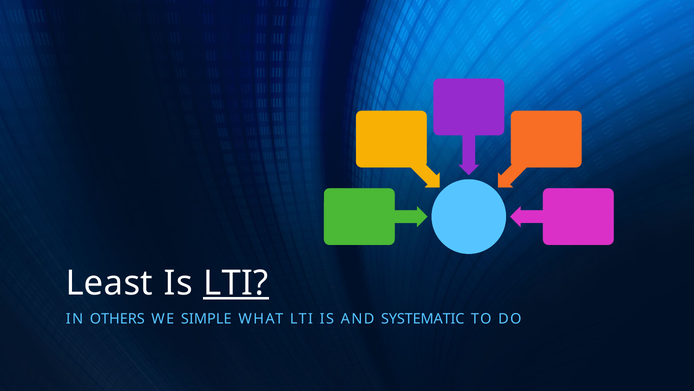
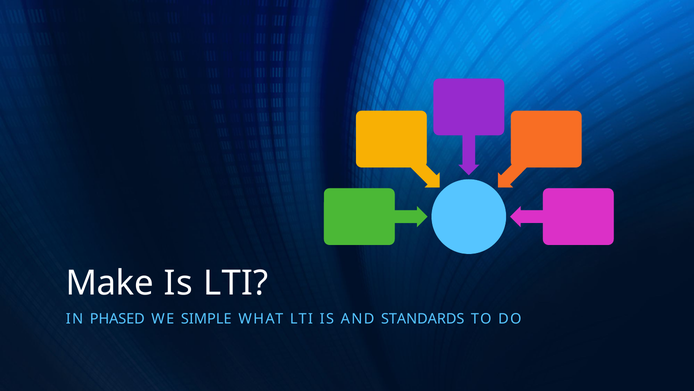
Least: Least -> Make
LTI at (236, 283) underline: present -> none
OTHERS: OTHERS -> PHASED
SYSTEMATIC: SYSTEMATIC -> STANDARDS
